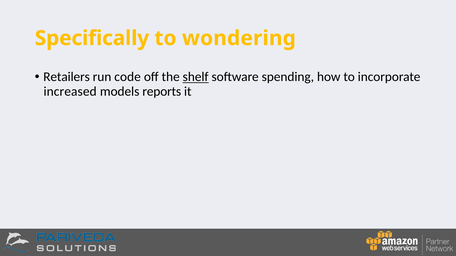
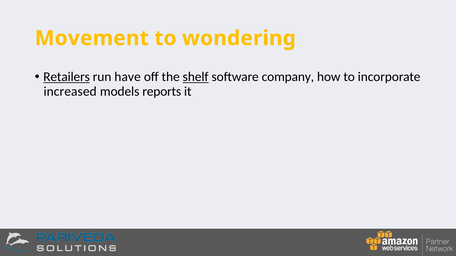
Specifically: Specifically -> Movement
Retailers underline: none -> present
code: code -> have
spending: spending -> company
